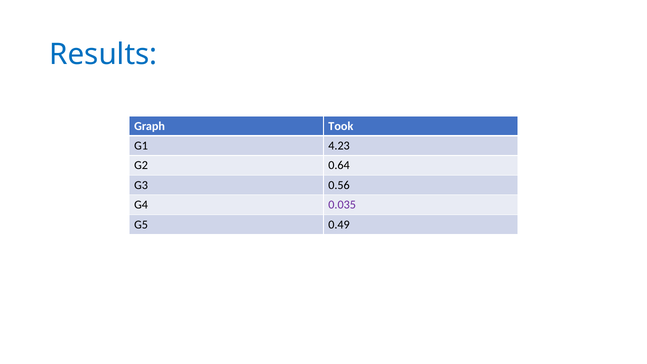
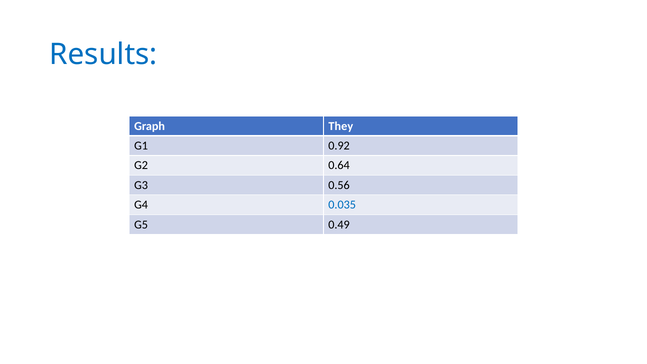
Took: Took -> They
4.23: 4.23 -> 0.92
0.035 colour: purple -> blue
